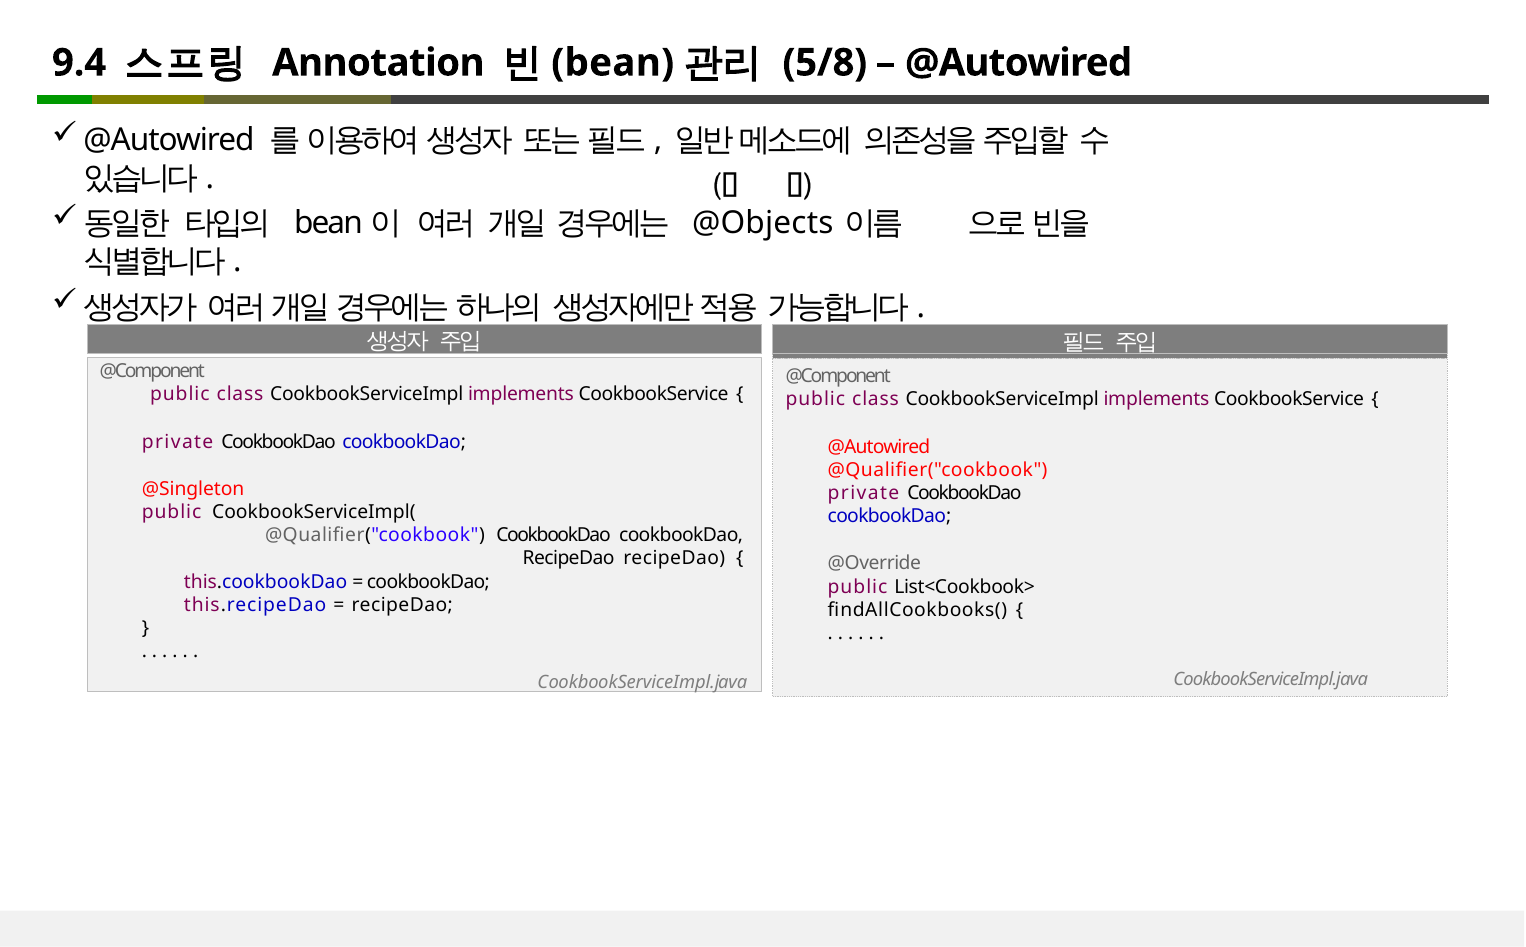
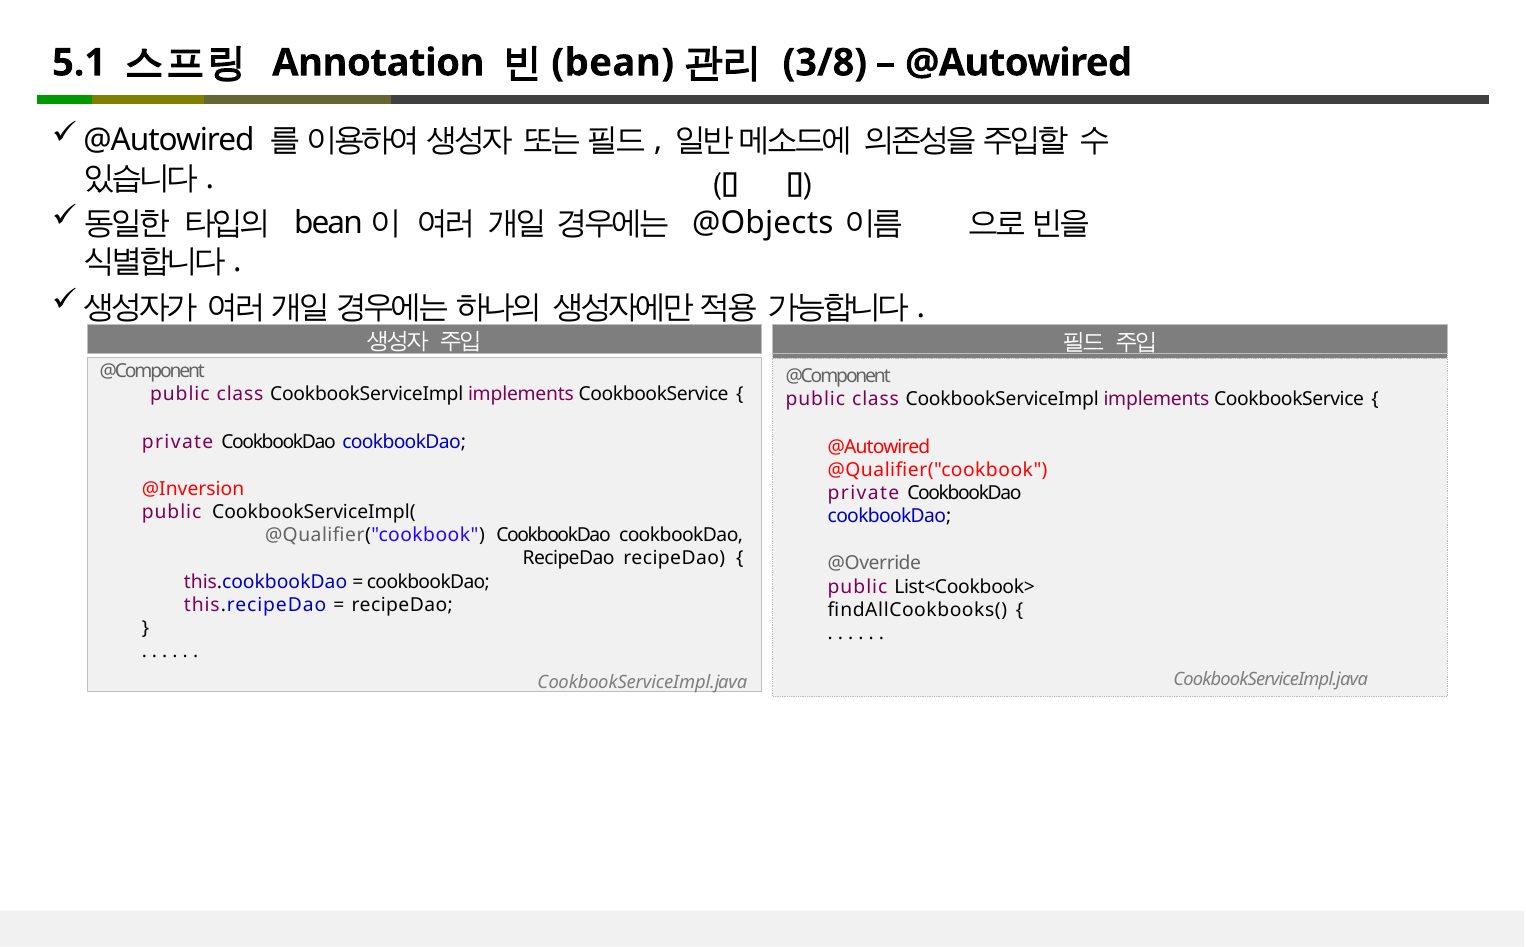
9.4: 9.4 -> 5.1
5/8: 5/8 -> 3/8
@Singleton: @Singleton -> @Inversion
